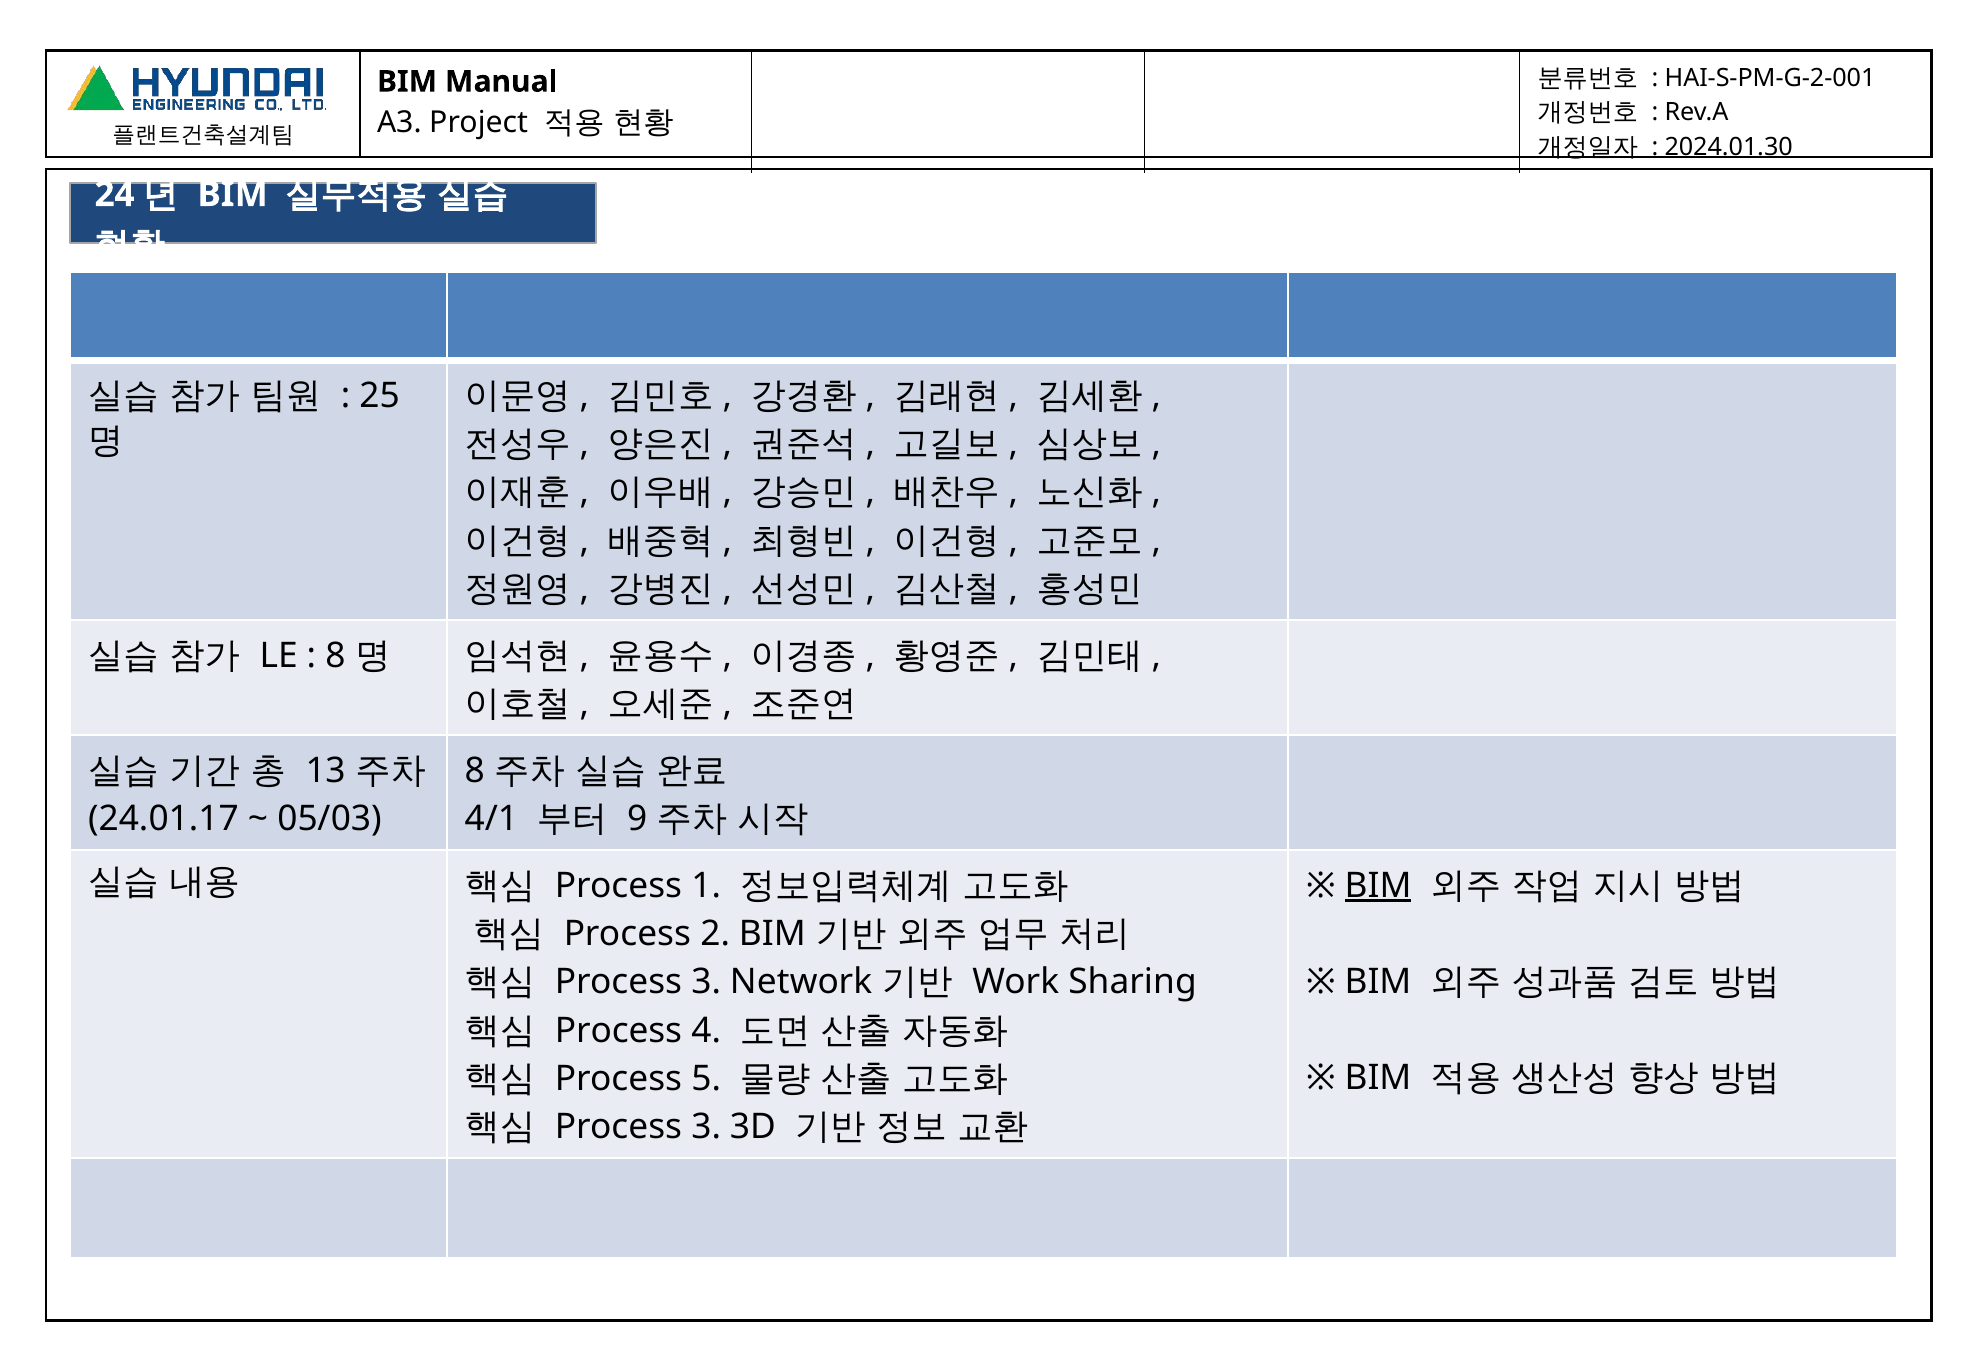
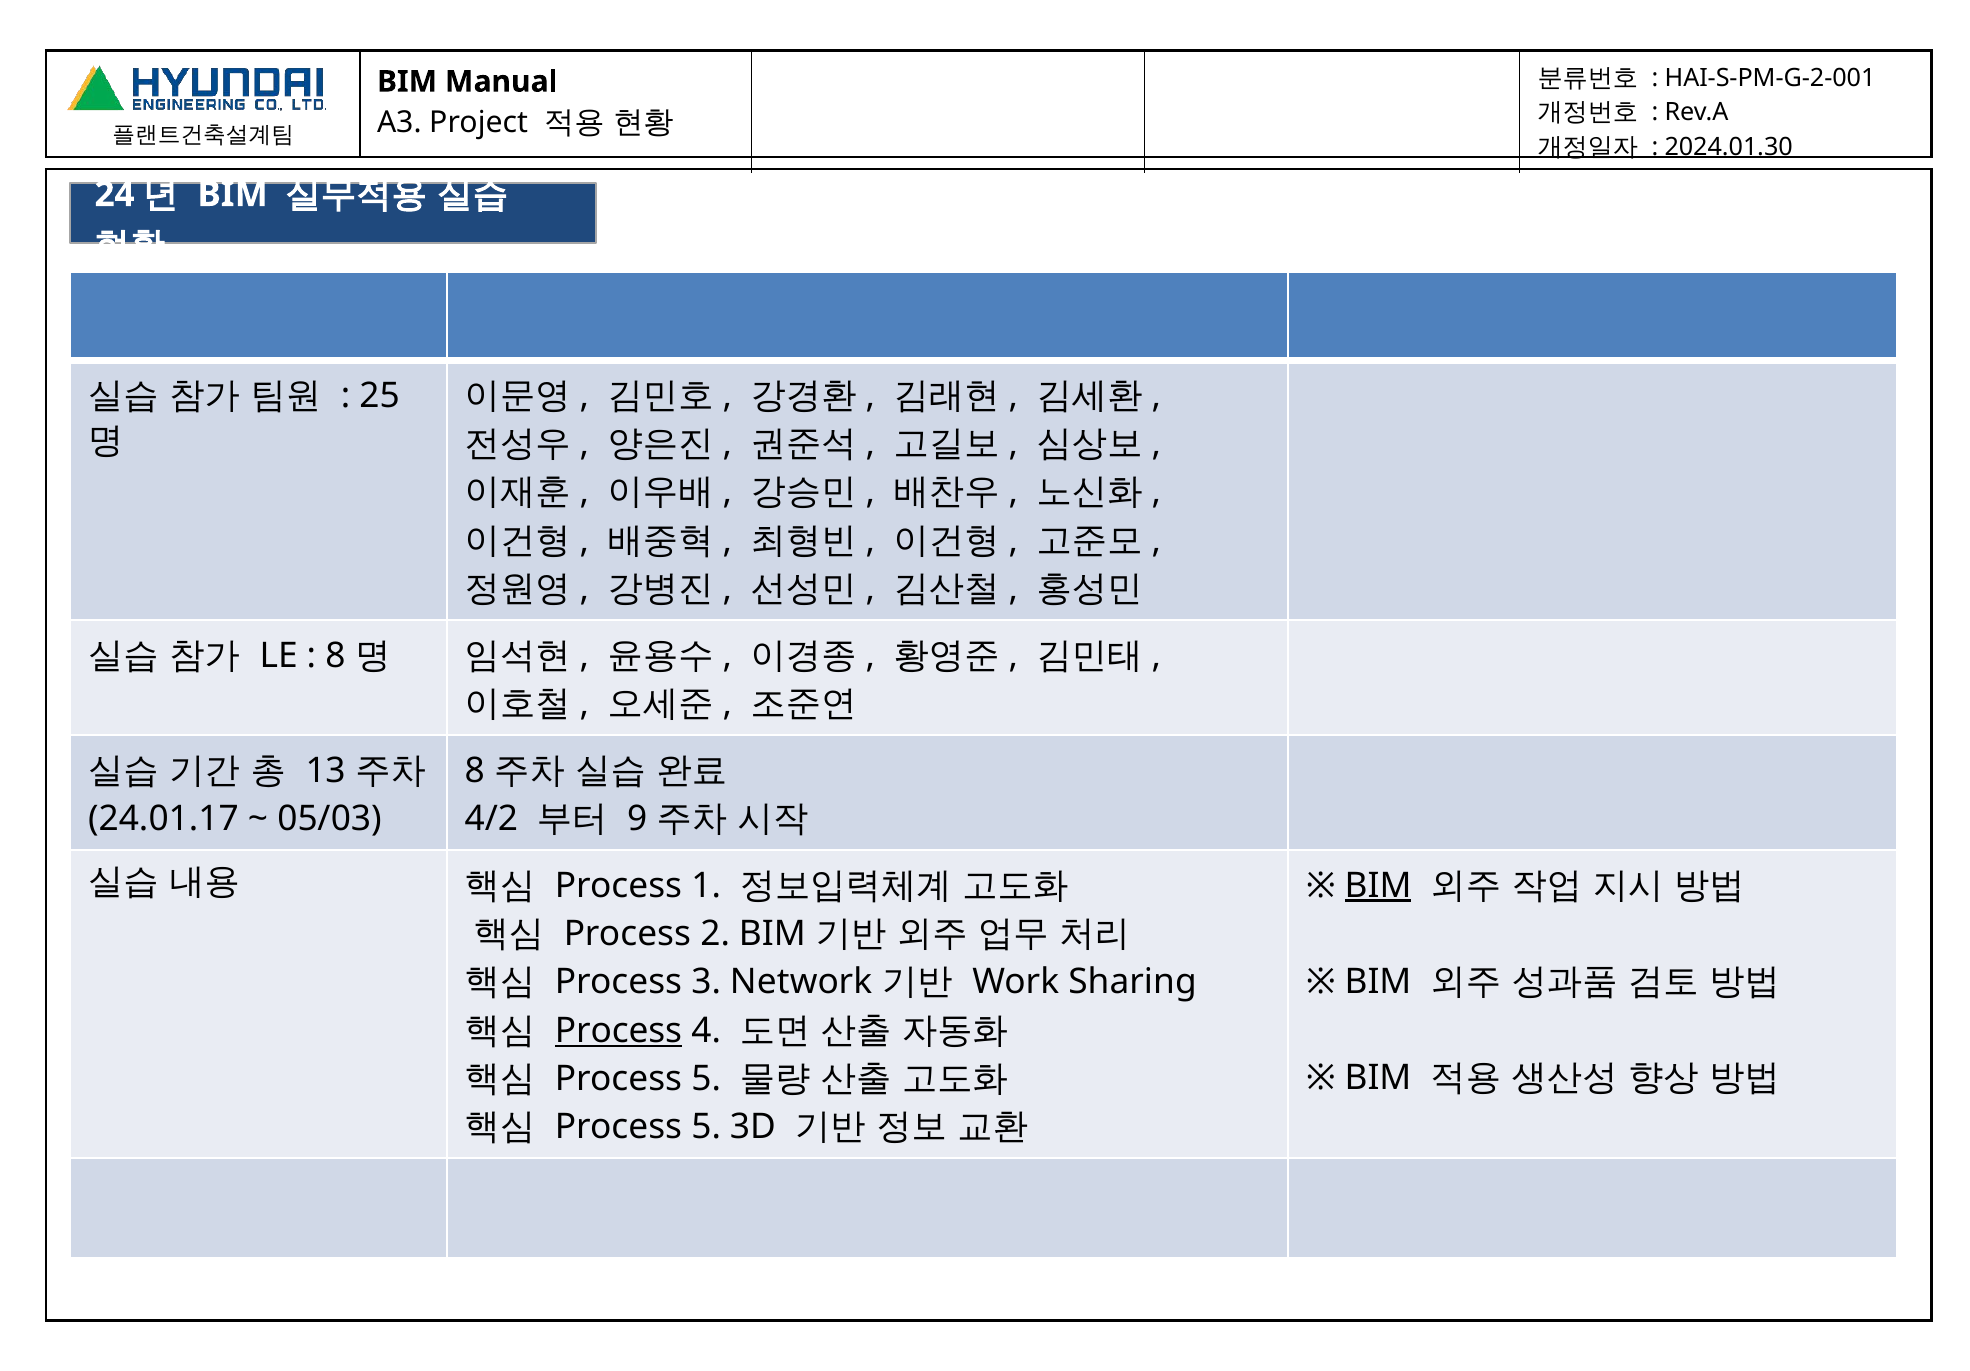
4/1: 4/1 -> 4/2
Process at (619, 1030) underline: none -> present
3 at (706, 1127): 3 -> 5
